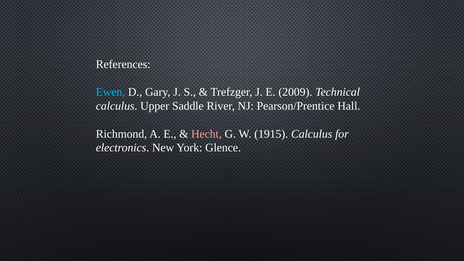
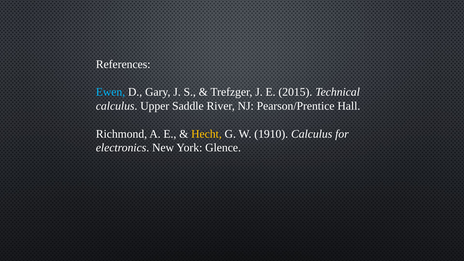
2009: 2009 -> 2015
Hecht colour: pink -> yellow
1915: 1915 -> 1910
